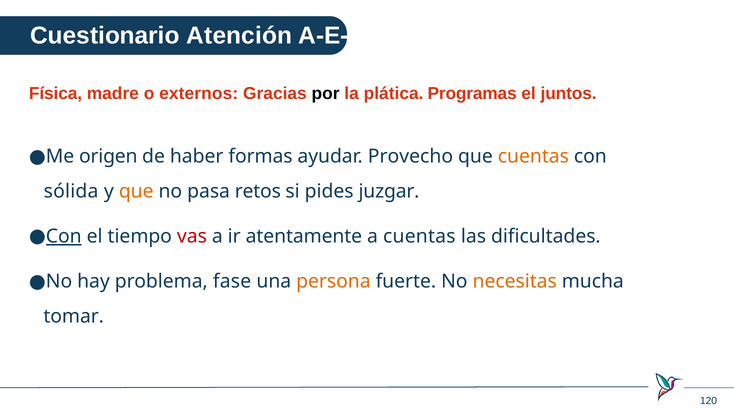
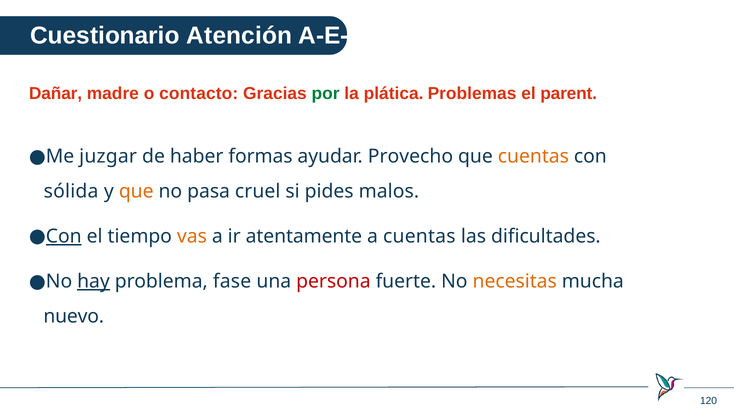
Física: Física -> Dañar
externos: externos -> contacto
por colour: black -> green
Programas: Programas -> Problemas
juntos: juntos -> parent
origen: origen -> juzgar
retos: retos -> cruel
juzgar: juzgar -> malos
vas colour: red -> orange
hay underline: none -> present
persona colour: orange -> red
tomar: tomar -> nuevo
